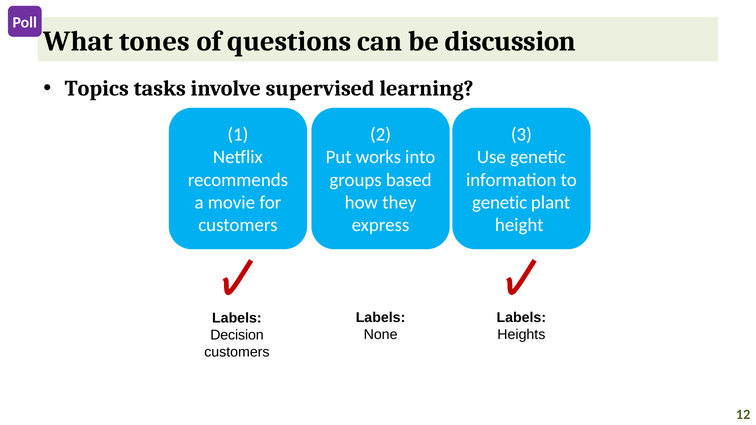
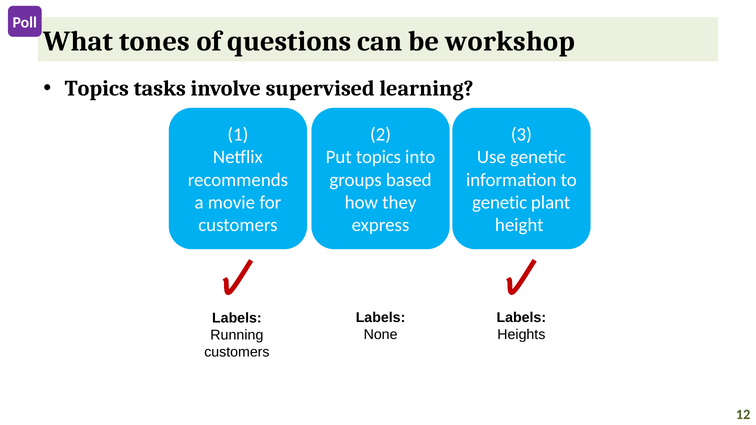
discussion: discussion -> workshop
Put works: works -> topics
Decision: Decision -> Running
